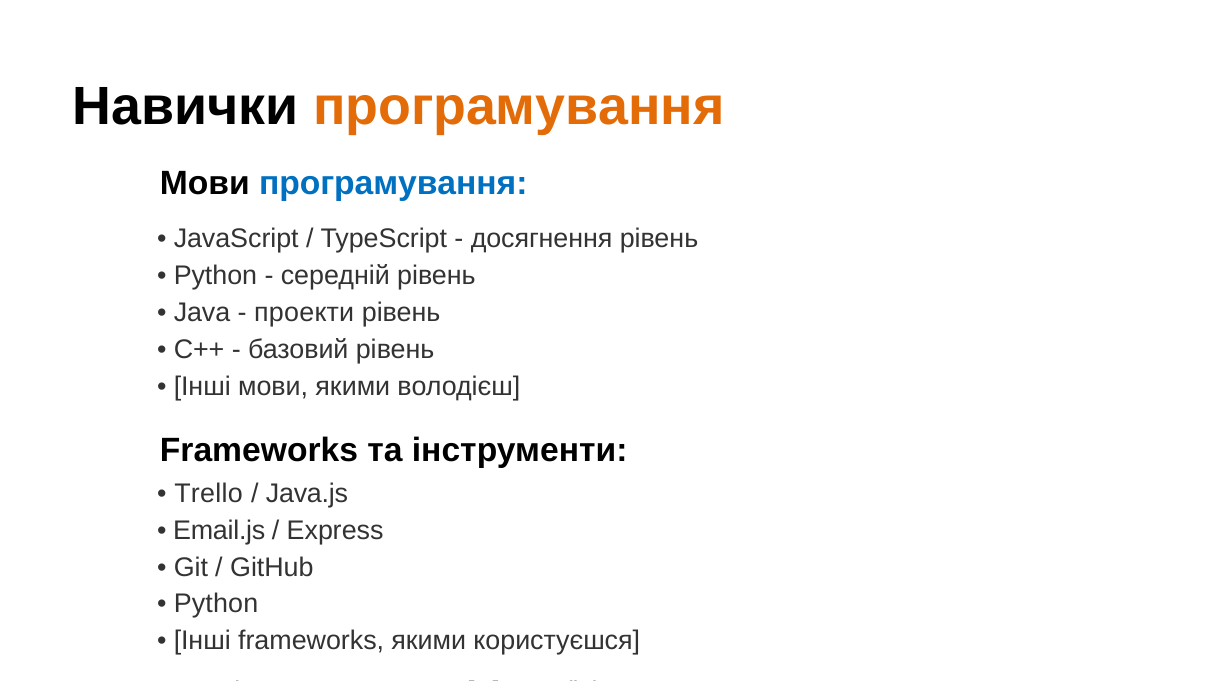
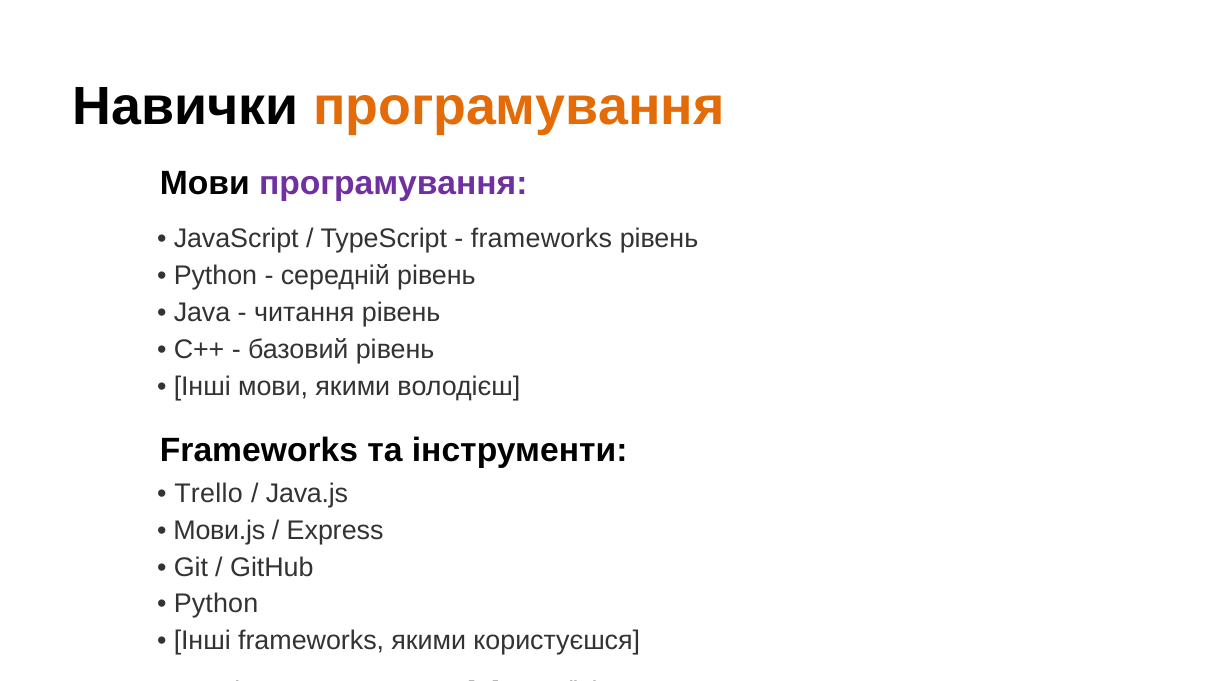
програмування at (393, 184) colour: blue -> purple
досягнення at (542, 239): досягнення -> frameworks
проекти: проекти -> читання
Email.js: Email.js -> Мови.js
